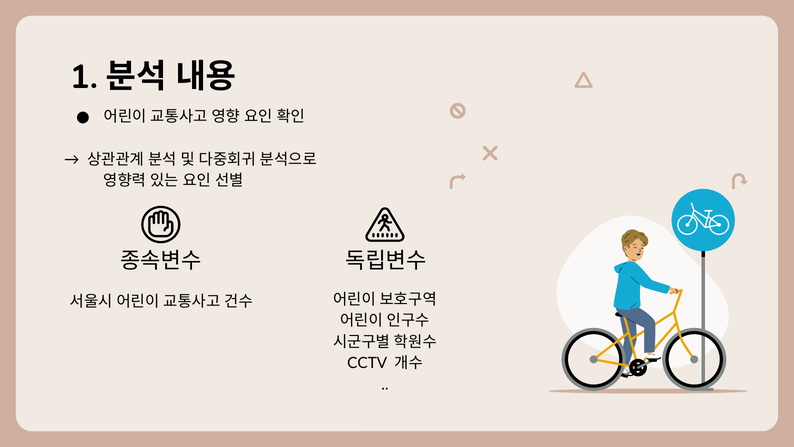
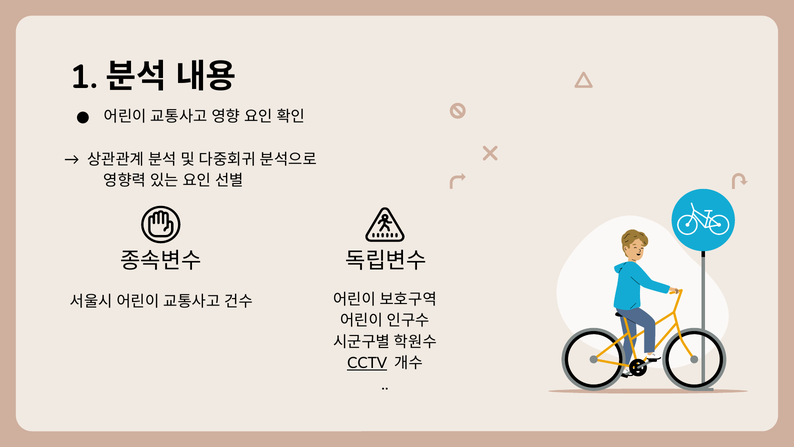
CCTV underline: none -> present
